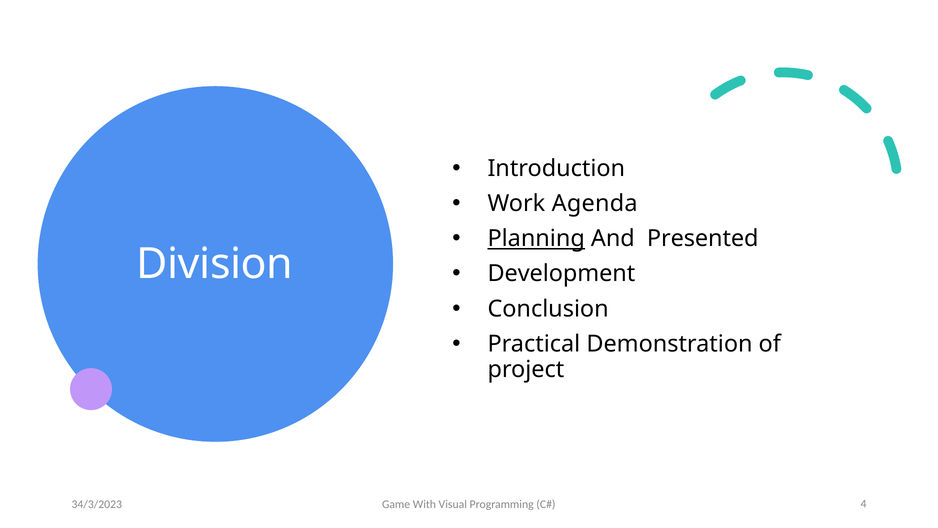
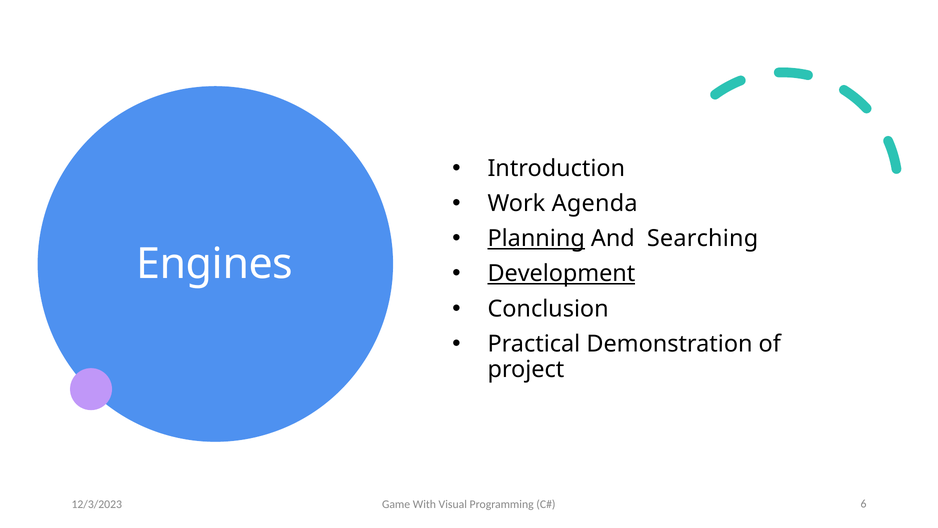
Presented: Presented -> Searching
Division: Division -> Engines
Development underline: none -> present
34/3/2023: 34/3/2023 -> 12/3/2023
4: 4 -> 6
